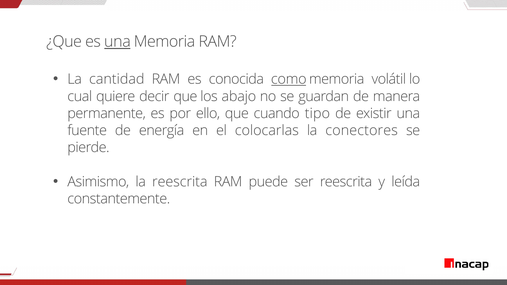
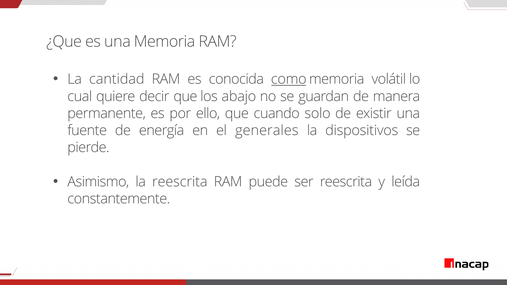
una at (117, 42) underline: present -> none
tipo: tipo -> solo
colocarlas: colocarlas -> generales
conectores: conectores -> dispositivos
